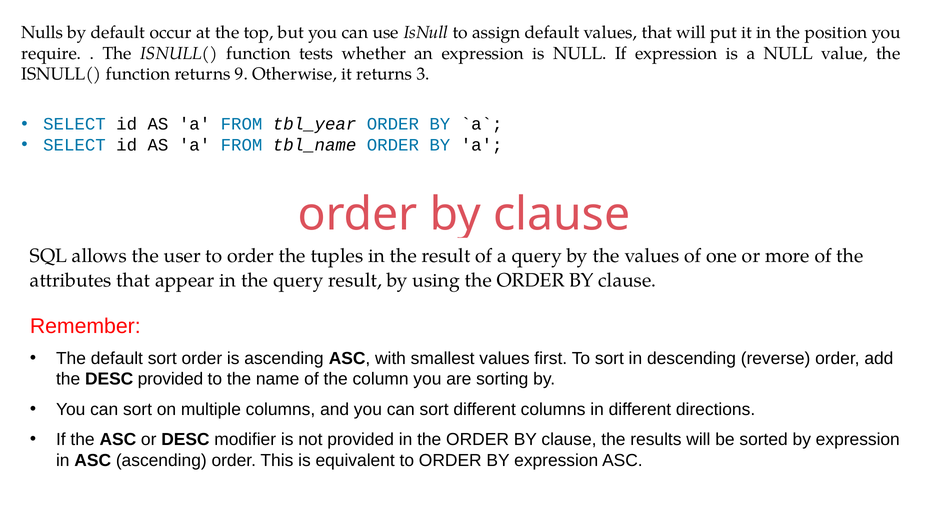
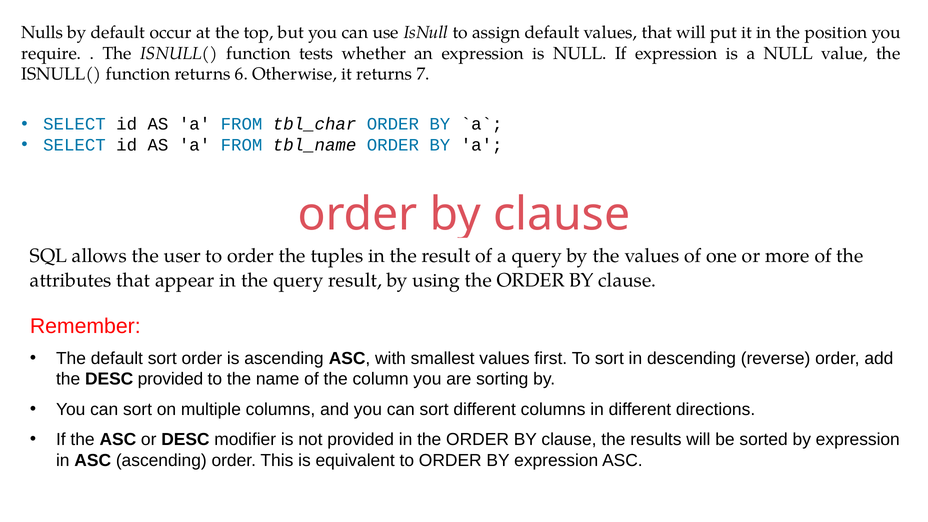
9: 9 -> 6
3: 3 -> 7
tbl_year: tbl_year -> tbl_char
